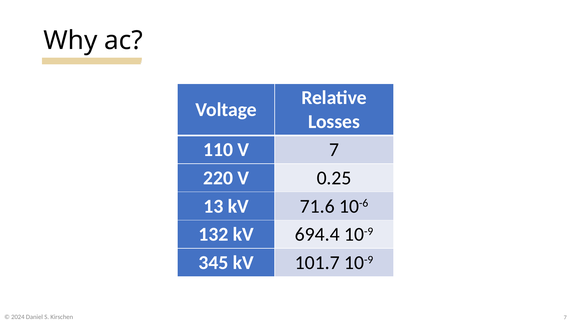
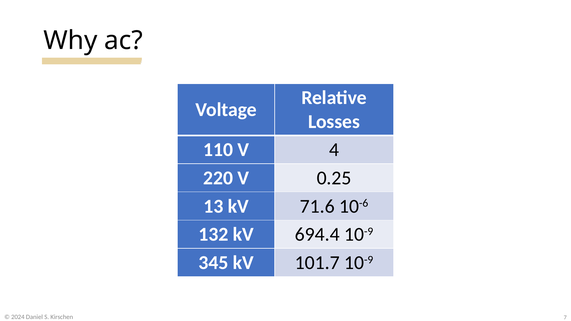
V 7: 7 -> 4
